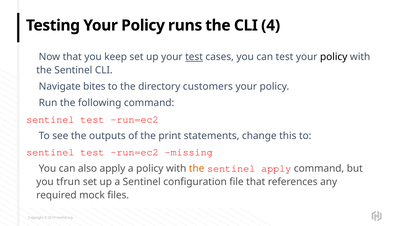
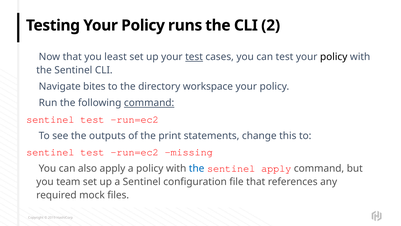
4: 4 -> 2
keep: keep -> least
customers: customers -> workspace
command at (149, 103) underline: none -> present
the at (197, 168) colour: orange -> blue
tfrun: tfrun -> team
